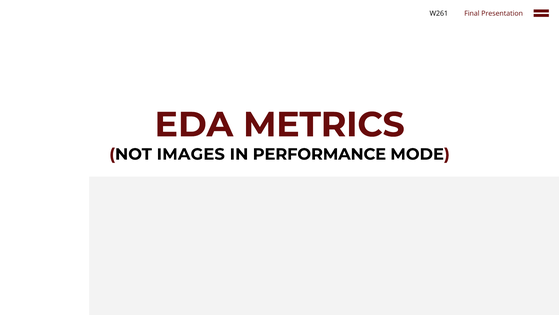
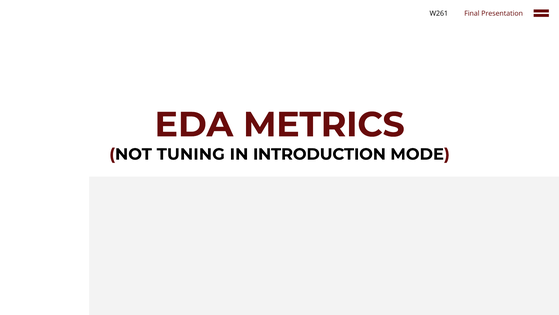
IMAGES: IMAGES -> TUNING
PERFORMANCE: PERFORMANCE -> INTRODUCTION
